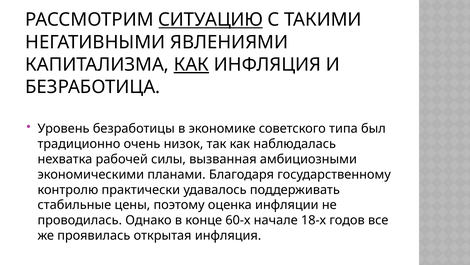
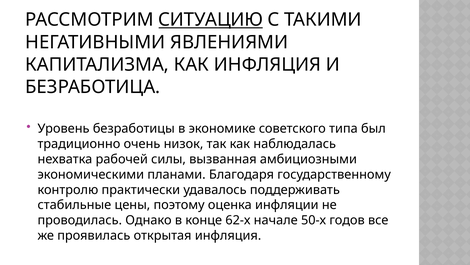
КАК at (191, 64) underline: present -> none
60-х: 60-х -> 62-х
18-х: 18-х -> 50-х
